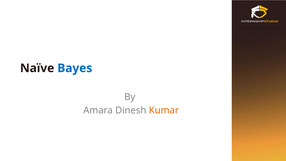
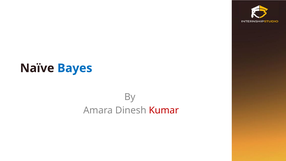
Kumar colour: orange -> red
